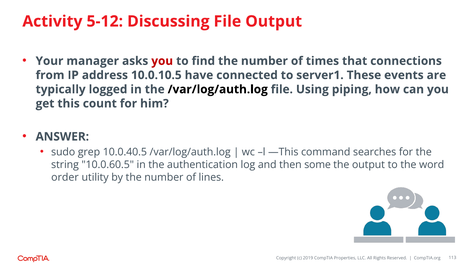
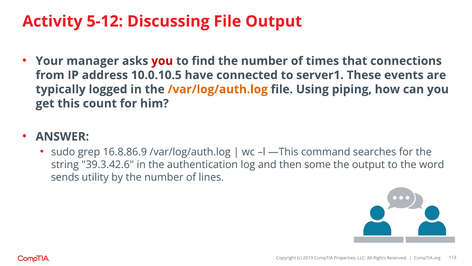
/var/log/auth.log at (218, 89) colour: black -> orange
10.0.40.5: 10.0.40.5 -> 16.8.86.9
10.0.60.5: 10.0.60.5 -> 39.3.42.6
order: order -> sends
